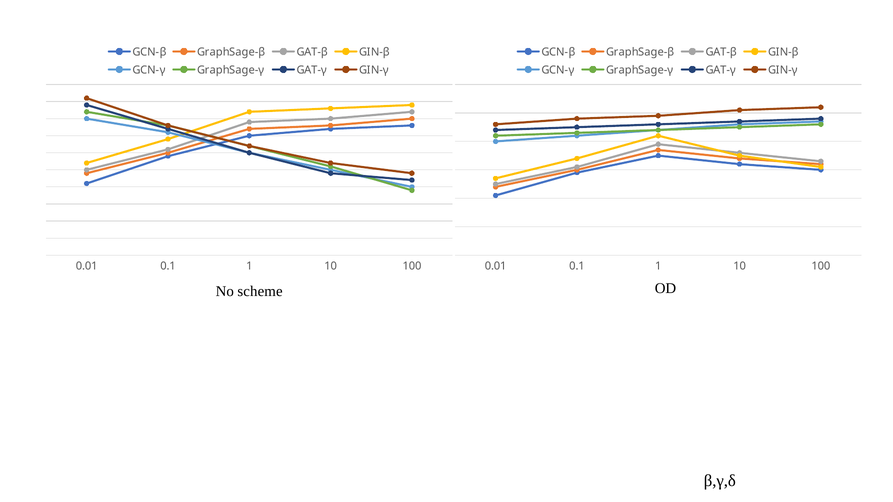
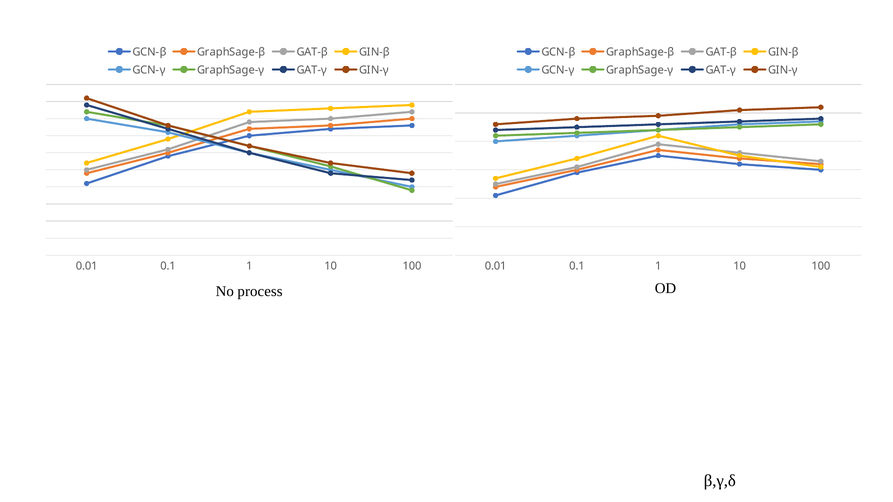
scheme: scheme -> process
